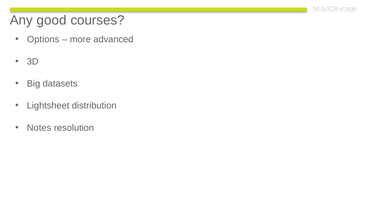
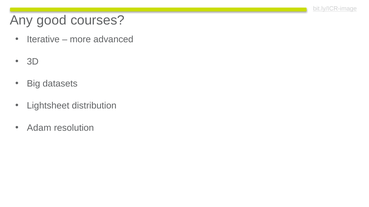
Options: Options -> Iterative
Notes: Notes -> Adam
